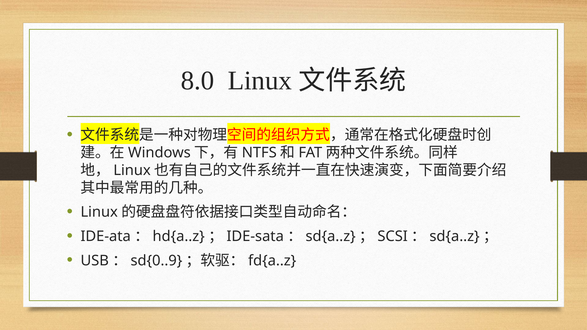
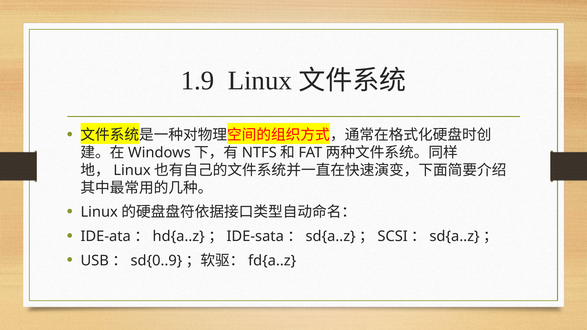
8.0: 8.0 -> 1.9
